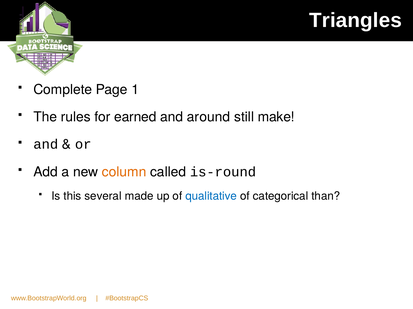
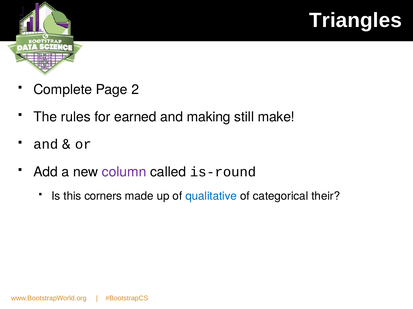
1: 1 -> 2
around: around -> making
column colour: orange -> purple
several: several -> corners
than: than -> their
